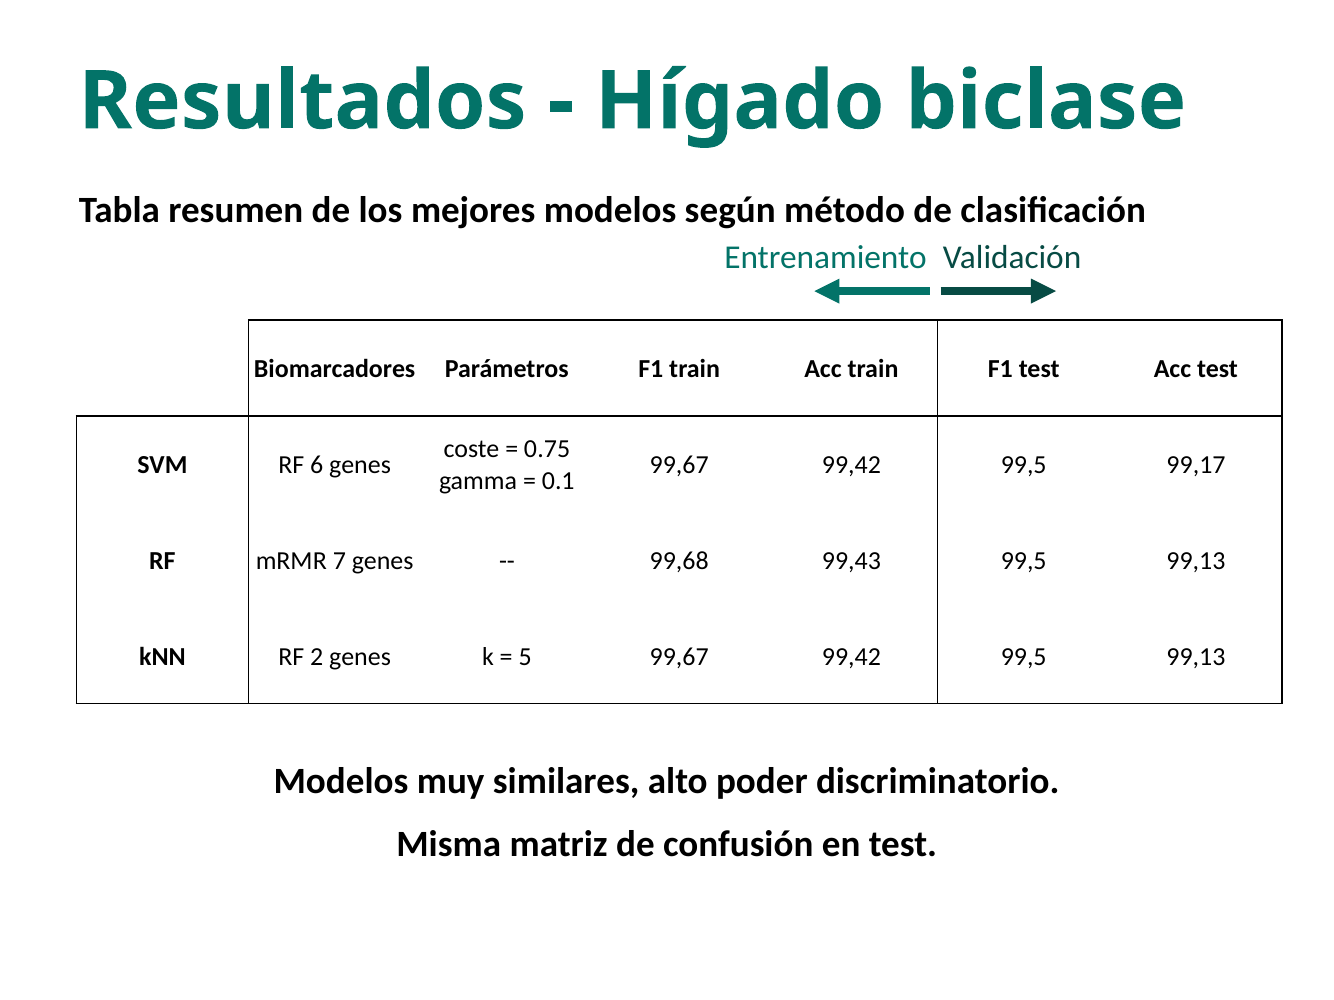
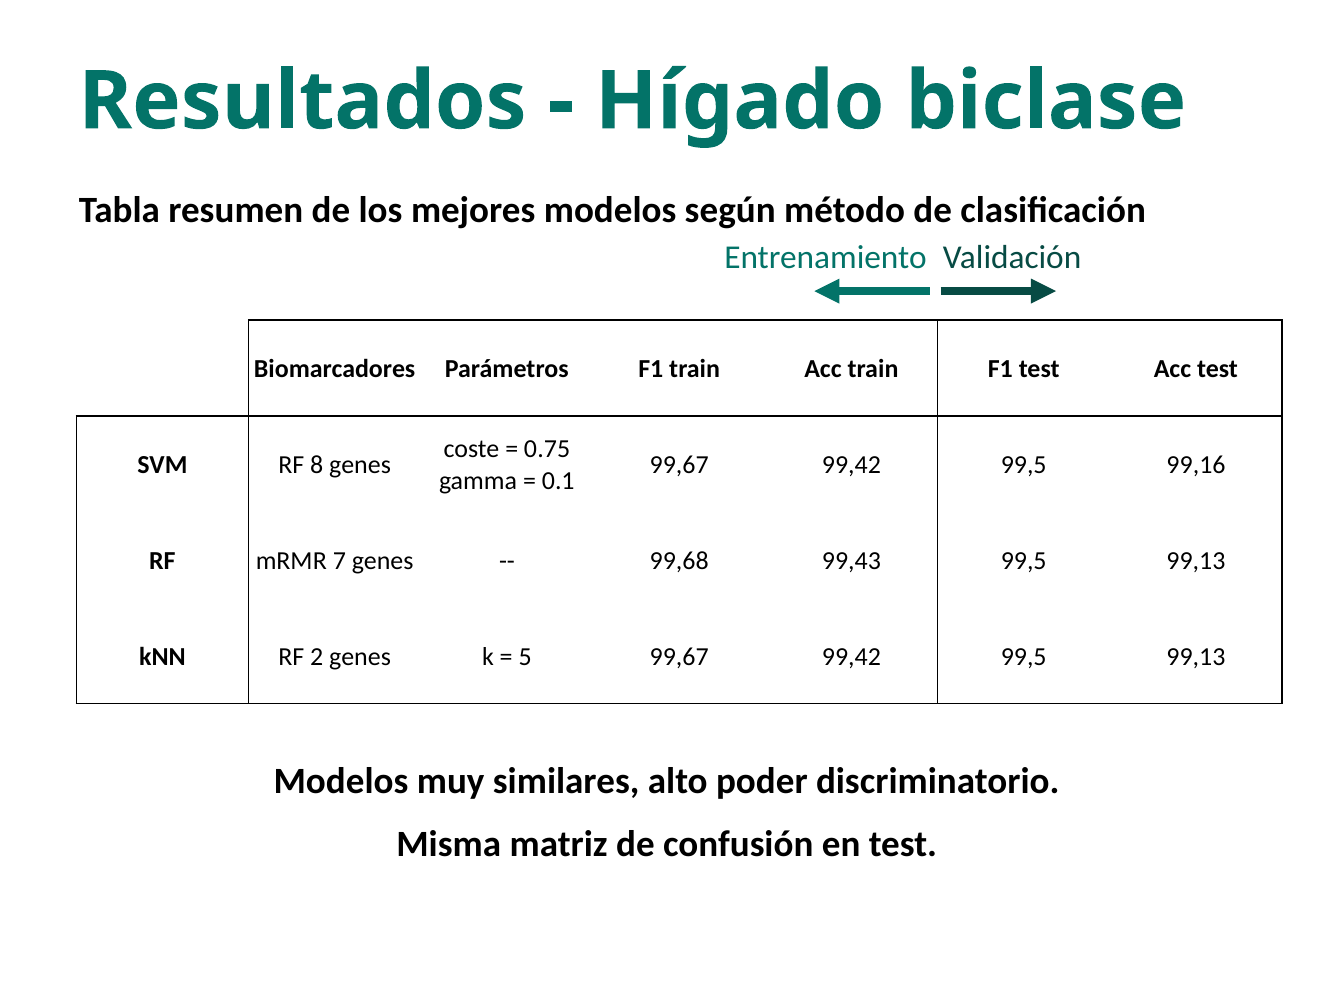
6: 6 -> 8
99,17: 99,17 -> 99,16
